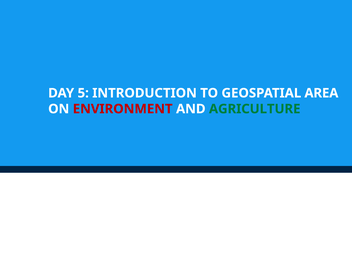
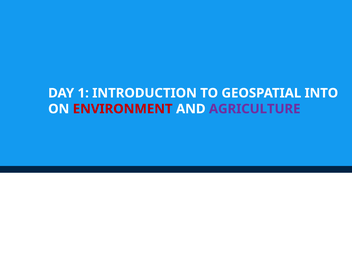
5: 5 -> 1
AREA: AREA -> INTO
AGRICULTURE colour: green -> purple
